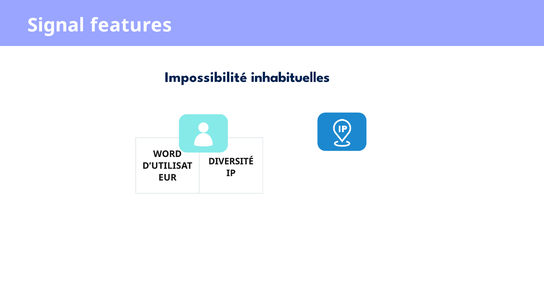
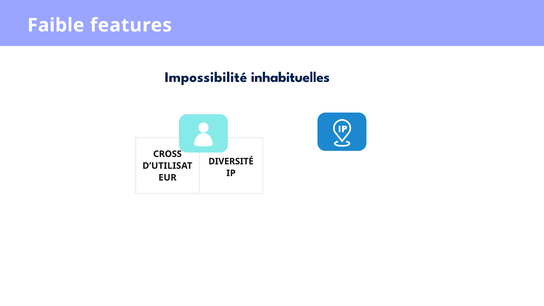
Signal: Signal -> Faible
WORD: WORD -> CROSS
